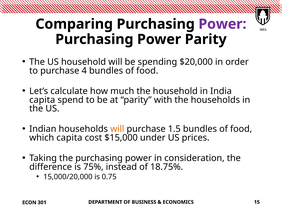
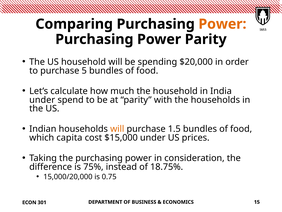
Power at (222, 24) colour: purple -> orange
4: 4 -> 5
capita at (42, 100): capita -> under
